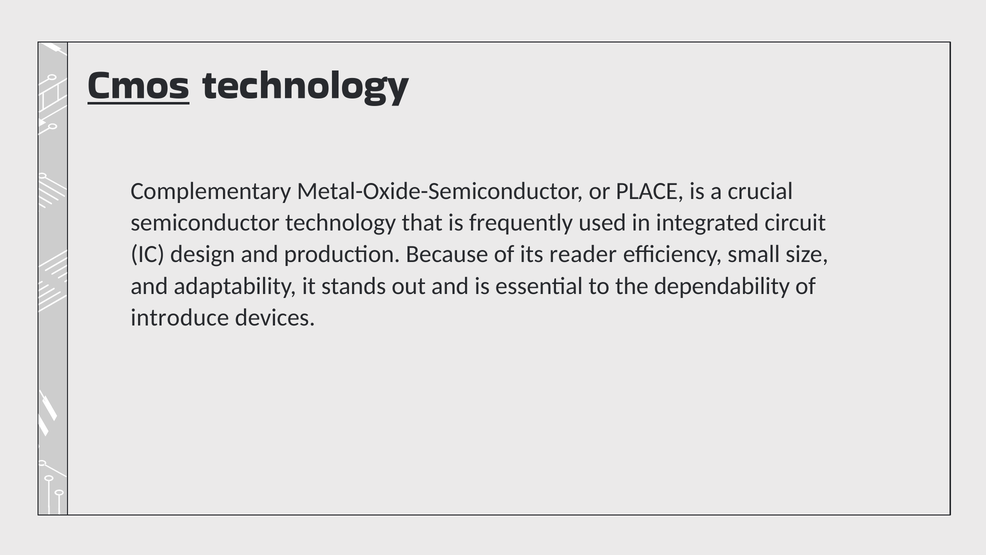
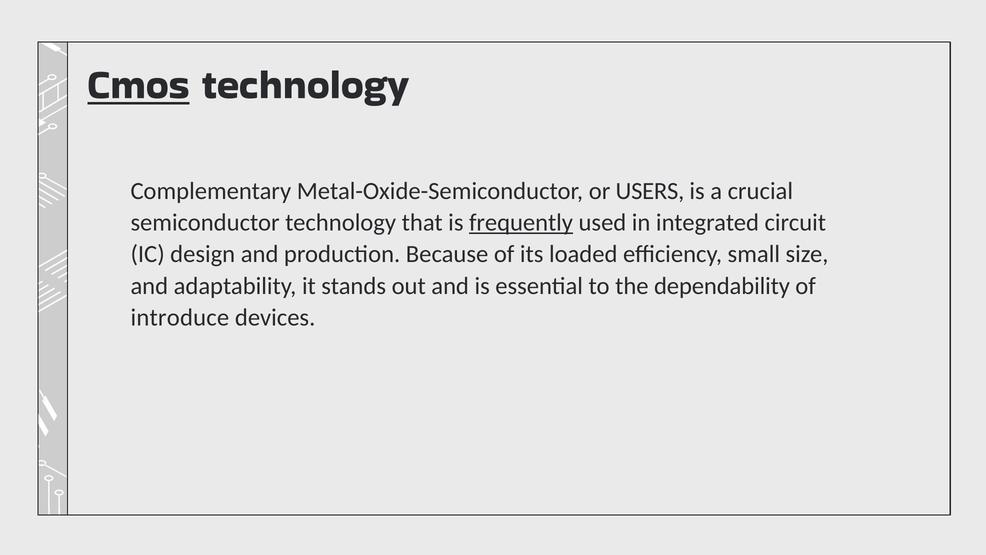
PLACE: PLACE -> USERS
frequently underline: none -> present
reader: reader -> loaded
